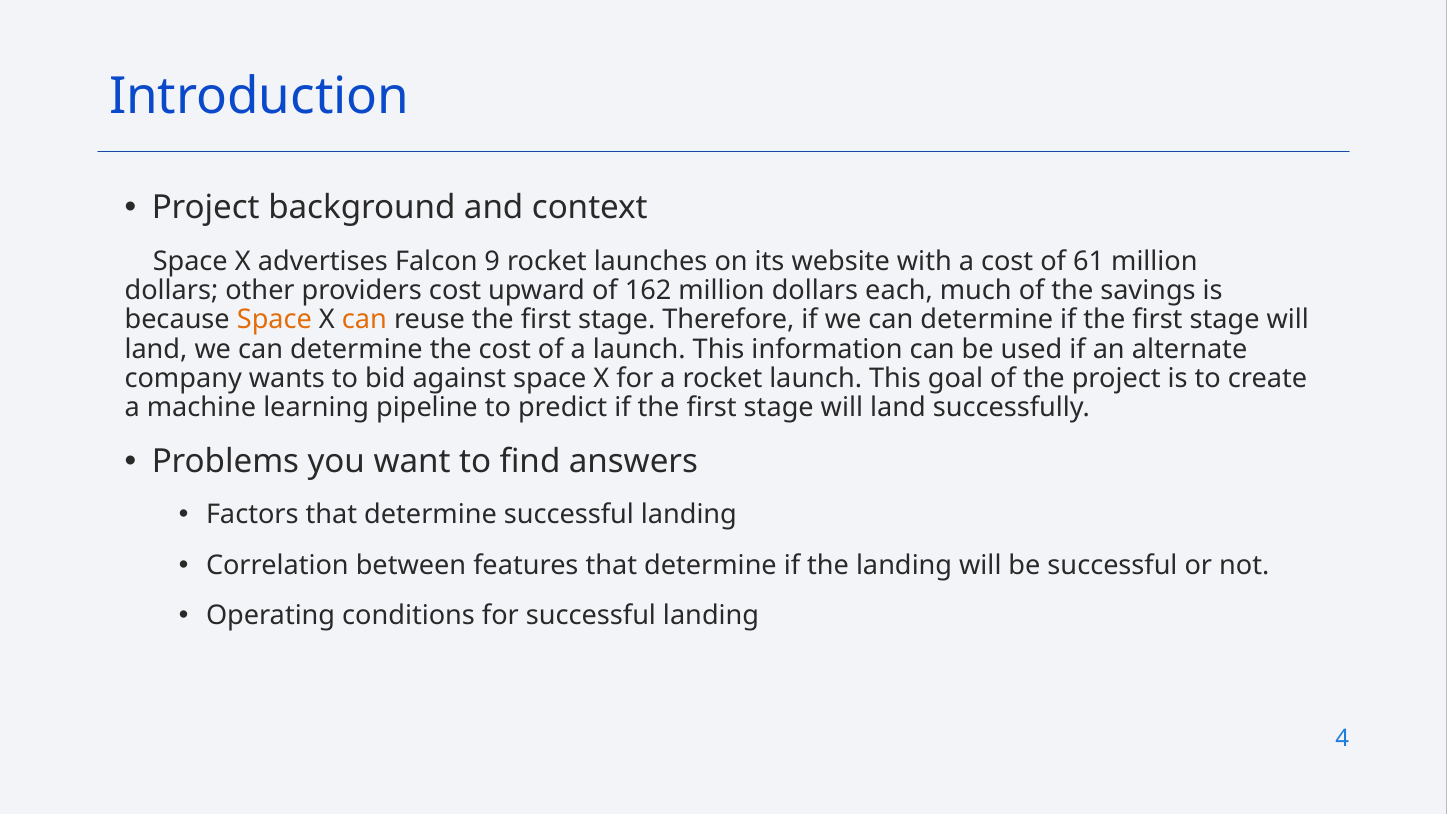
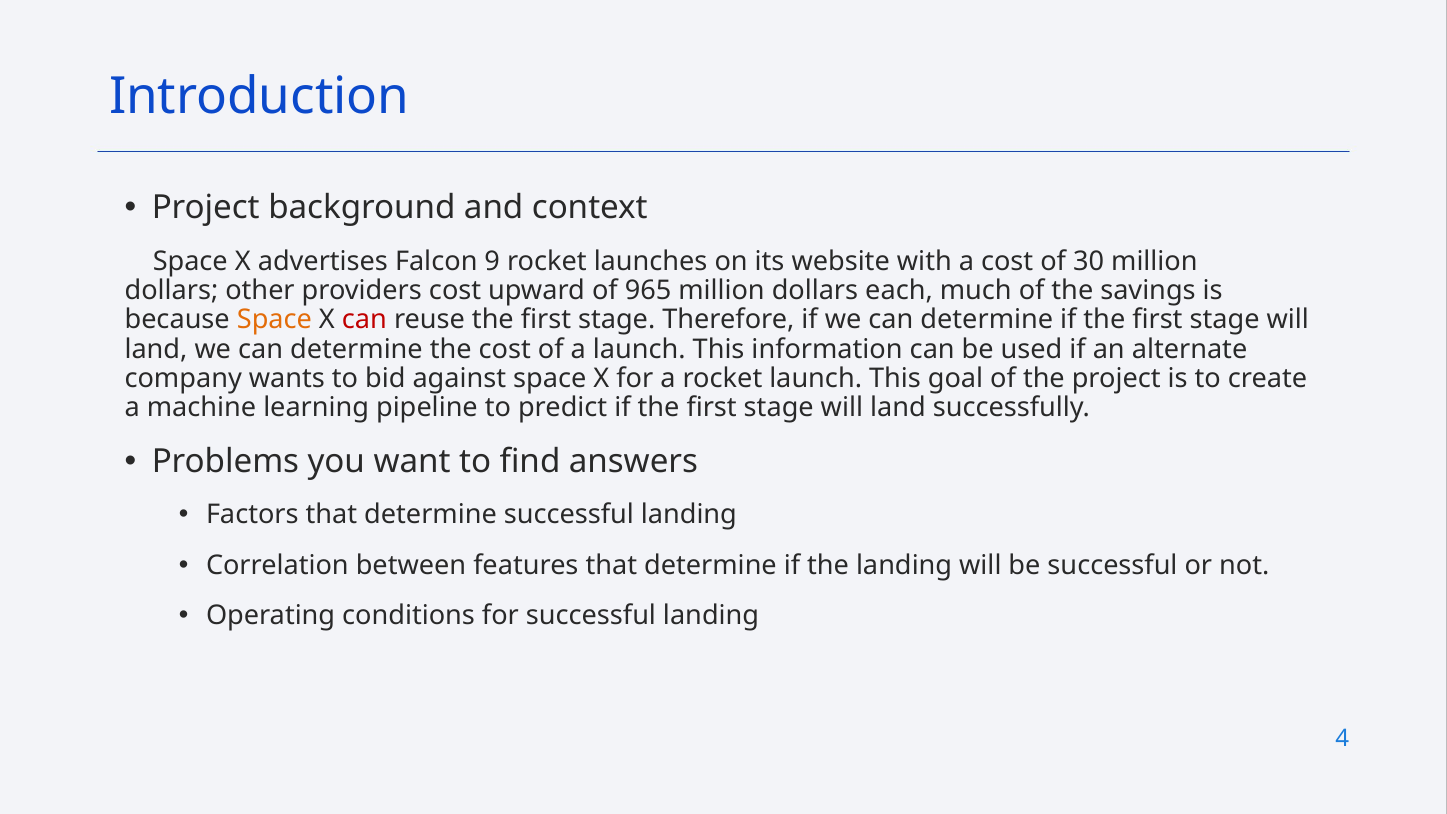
61: 61 -> 30
162: 162 -> 965
can at (364, 320) colour: orange -> red
